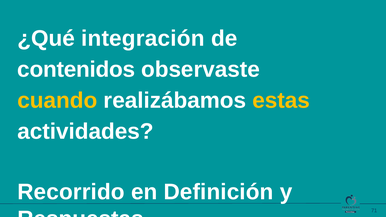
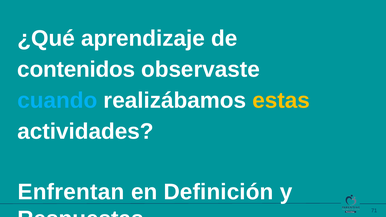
integración: integración -> aprendizaje
cuando colour: yellow -> light blue
Recorrido: Recorrido -> Enfrentan
